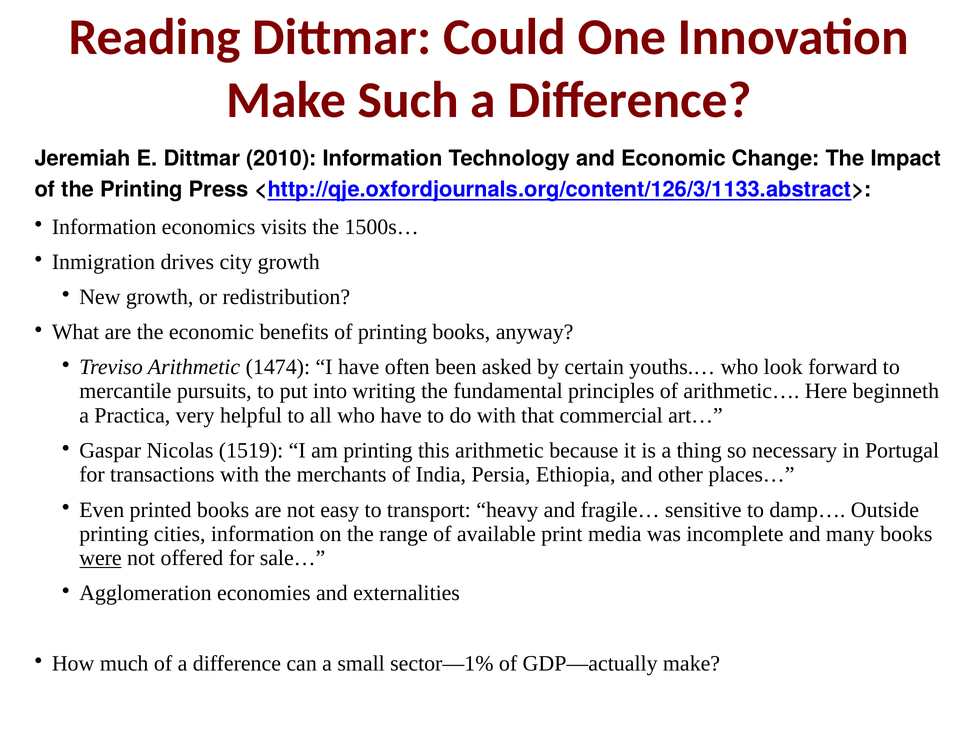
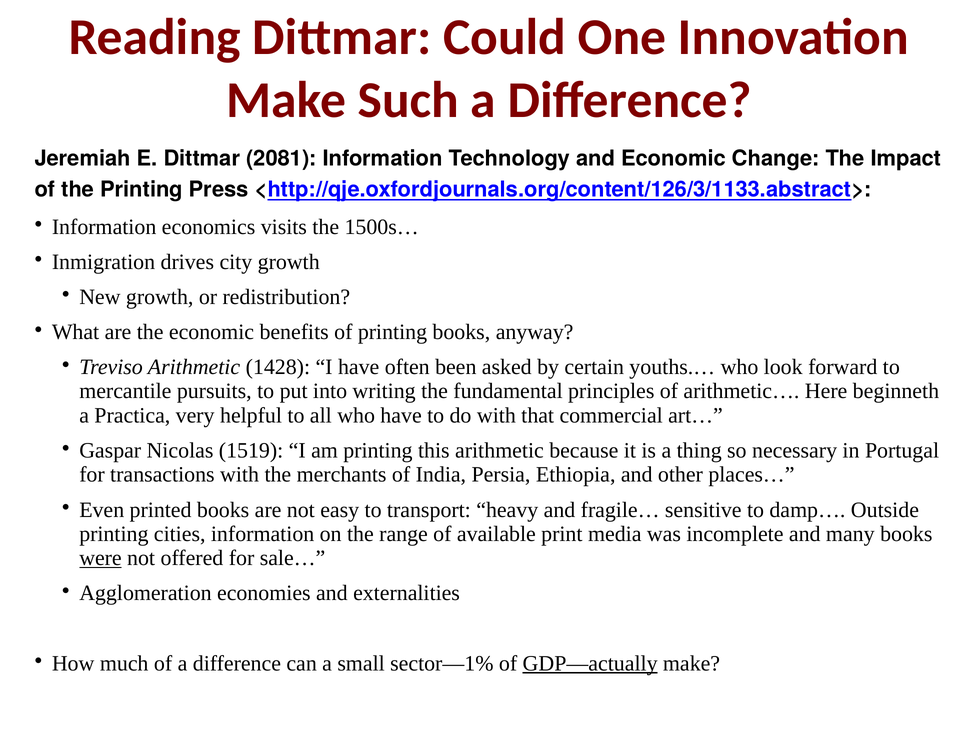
2010: 2010 -> 2081
1474: 1474 -> 1428
GDP—actually underline: none -> present
